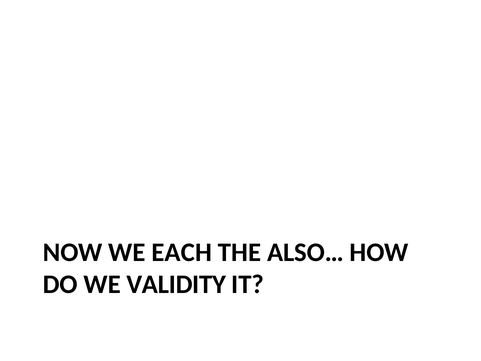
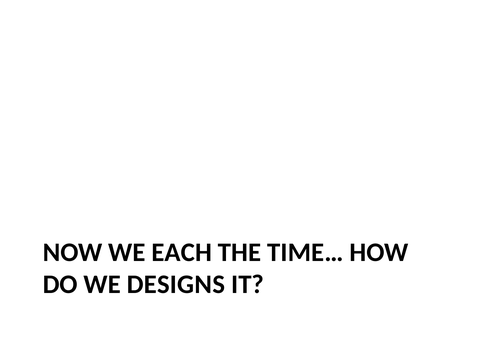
ALSO…: ALSO… -> TIME…
VALIDITY: VALIDITY -> DESIGNS
